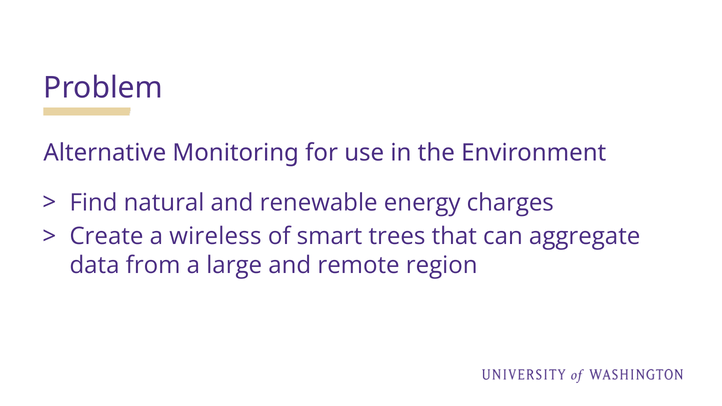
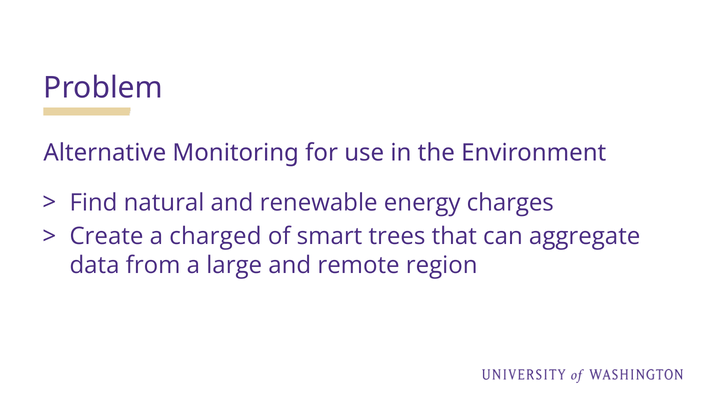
wireless: wireless -> charged
